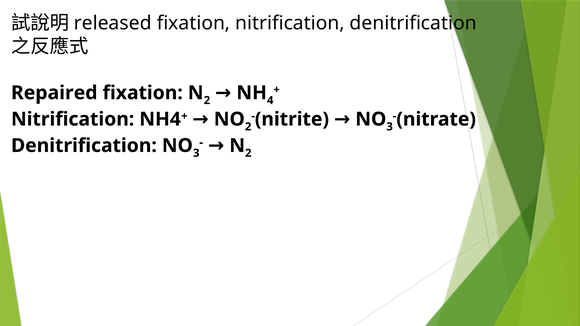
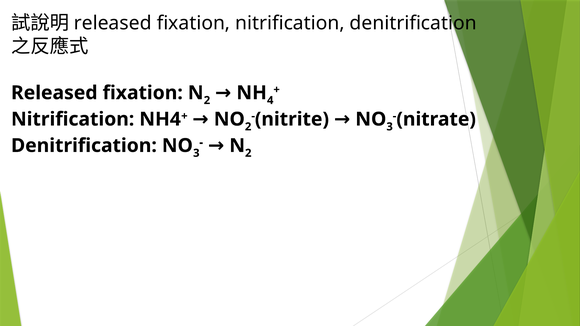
Repaired at (54, 93): Repaired -> Released
